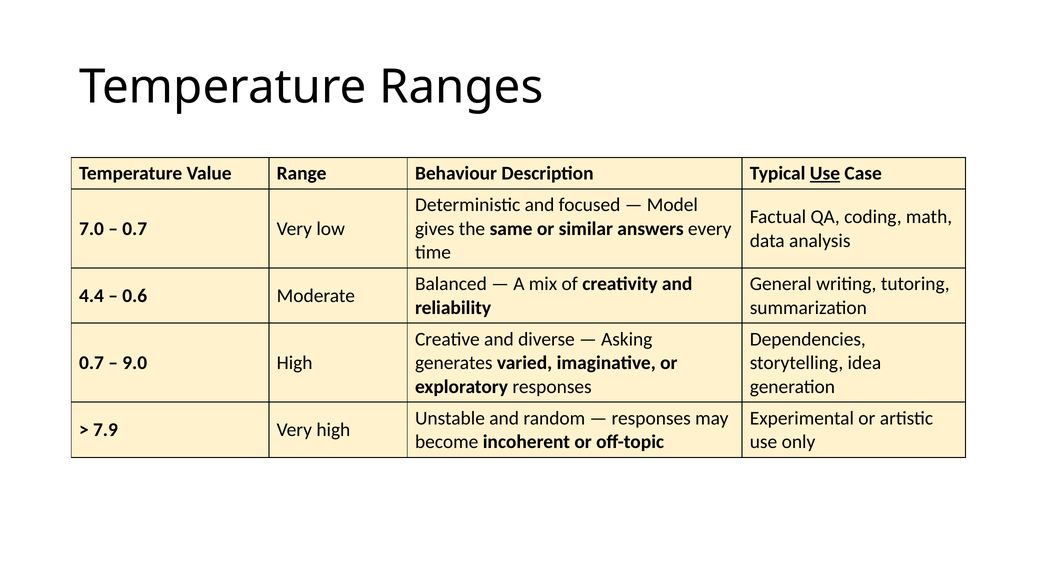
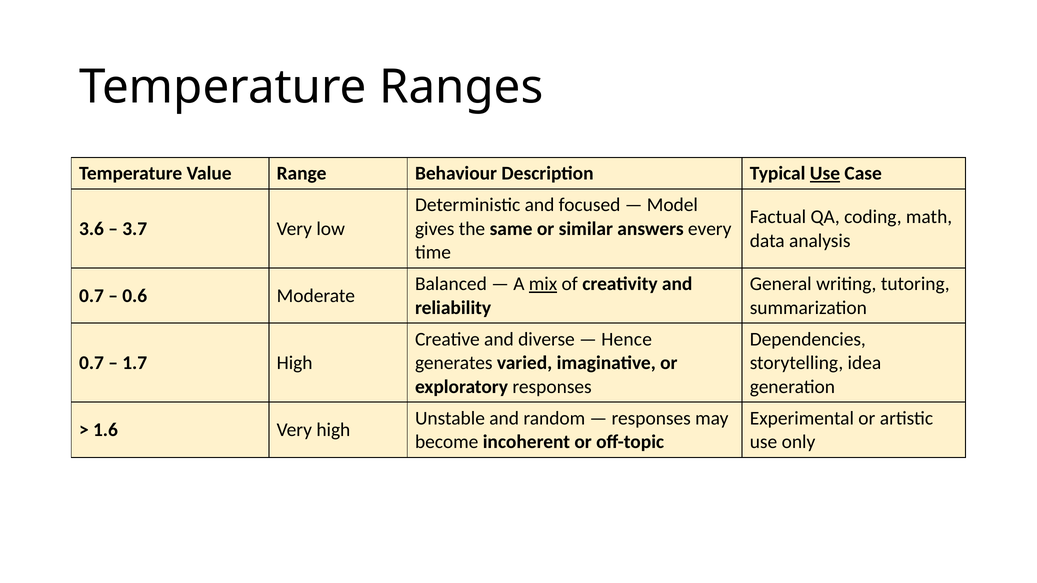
7.0: 7.0 -> 3.6
0.7 at (135, 229): 0.7 -> 3.7
mix underline: none -> present
4.4 at (91, 296): 4.4 -> 0.7
Asking: Asking -> Hence
9.0: 9.0 -> 1.7
7.9: 7.9 -> 1.6
